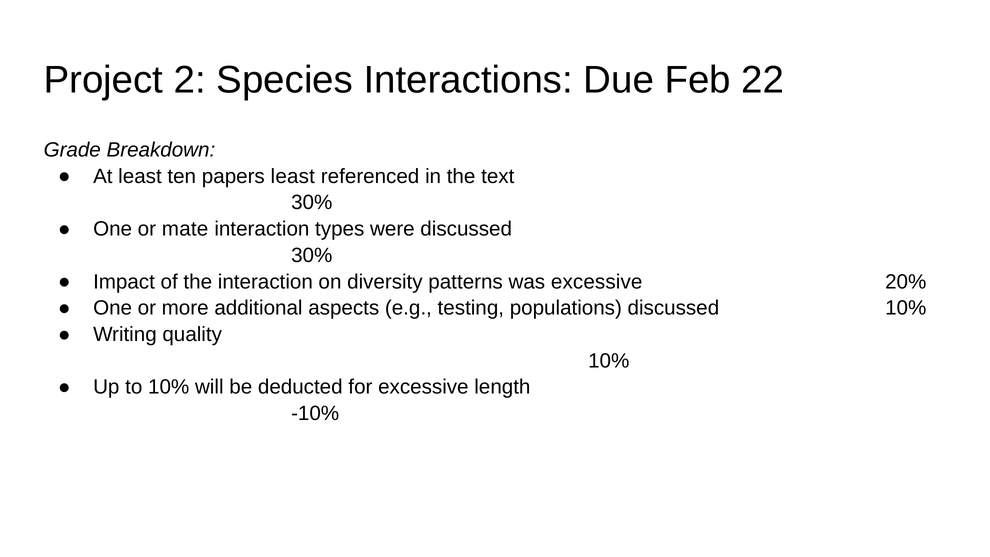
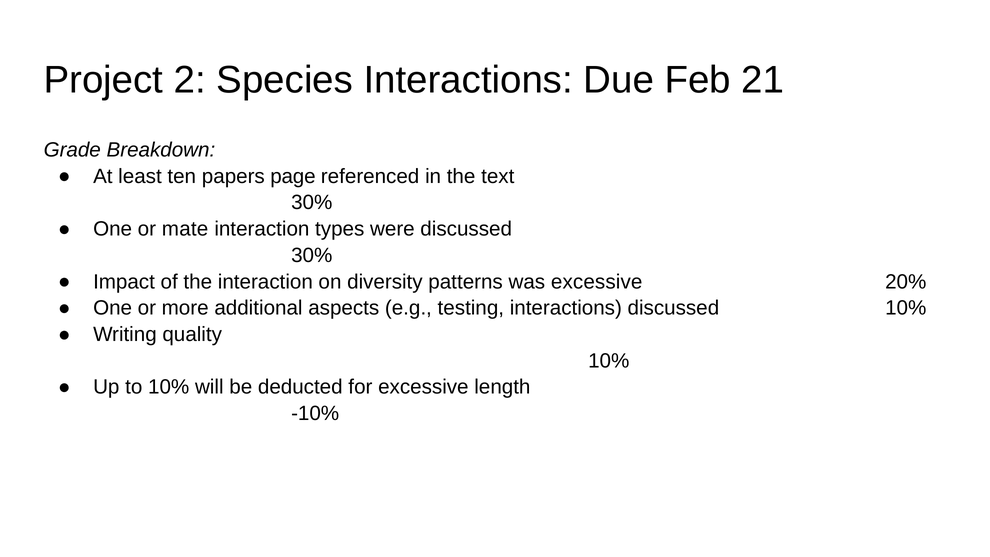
22: 22 -> 21
papers least: least -> page
testing populations: populations -> interactions
